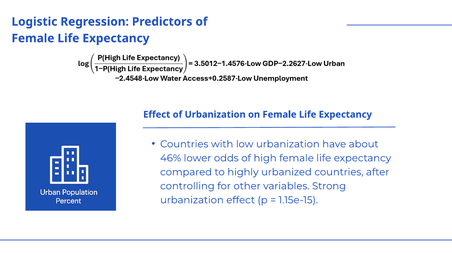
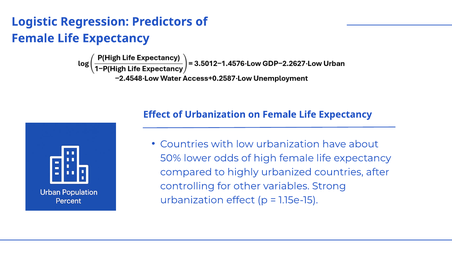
46%: 46% -> 50%
